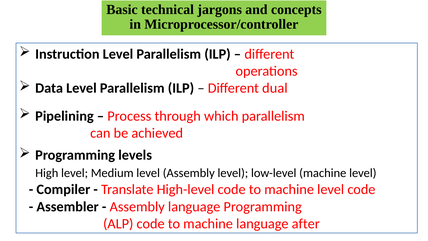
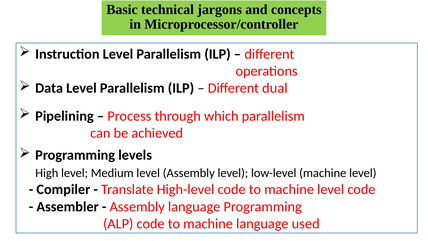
after: after -> used
